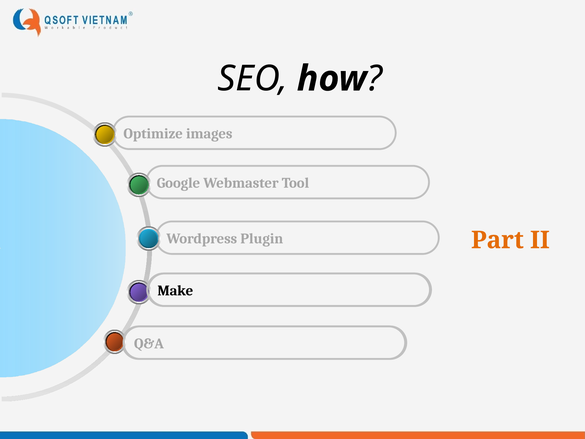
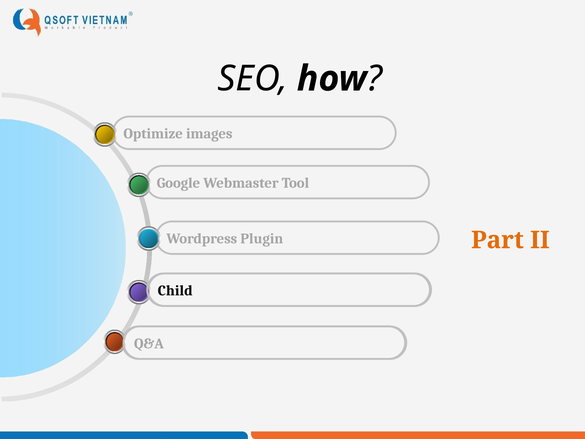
Make: Make -> Child
